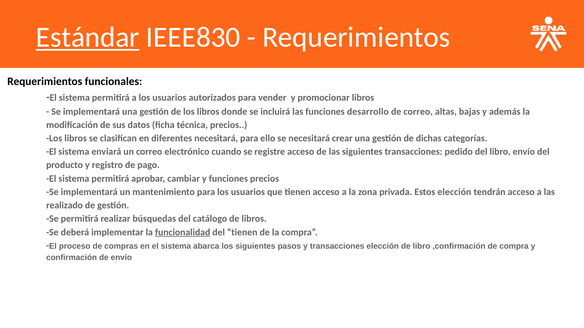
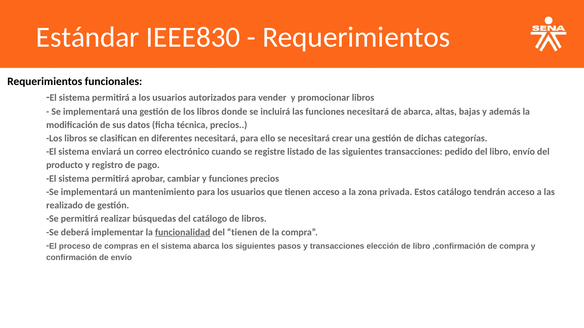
Estándar underline: present -> none
funciones desarrollo: desarrollo -> necesitará
de correo: correo -> abarca
registre acceso: acceso -> listado
Estos elección: elección -> catálogo
